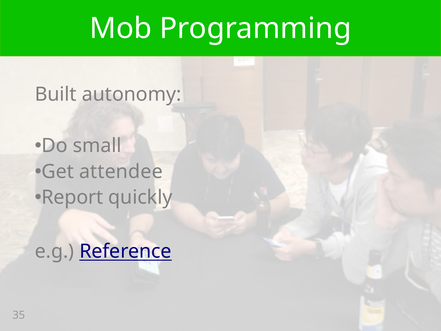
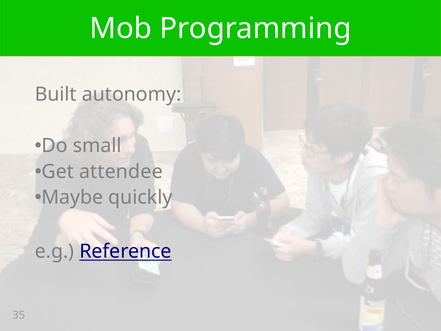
Report: Report -> Maybe
